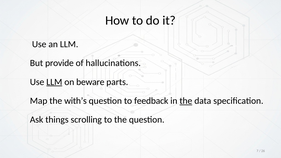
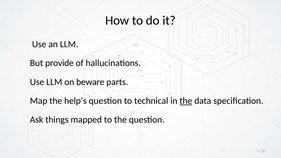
LLM at (54, 82) underline: present -> none
with’s: with’s -> help’s
feedback: feedback -> technical
scrolling: scrolling -> mapped
